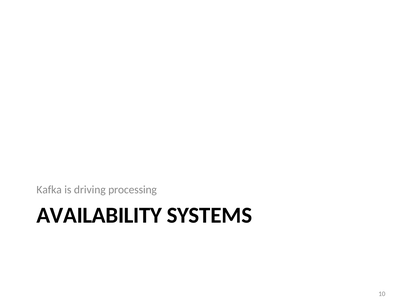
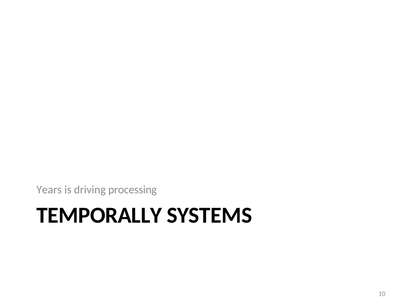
Kafka: Kafka -> Years
AVAILABILITY: AVAILABILITY -> TEMPORALLY
